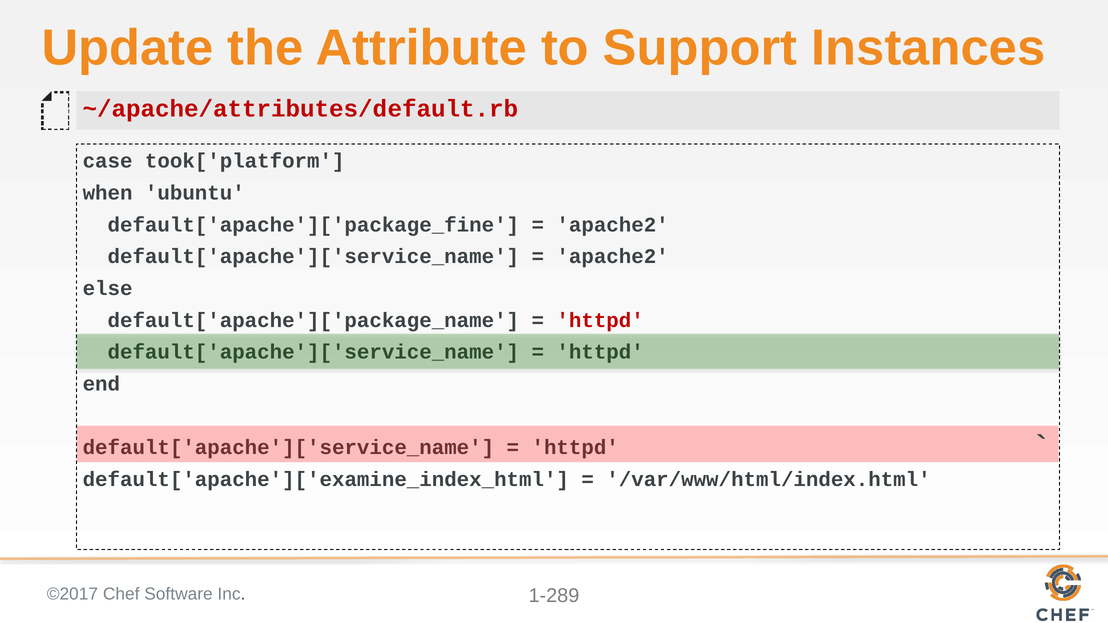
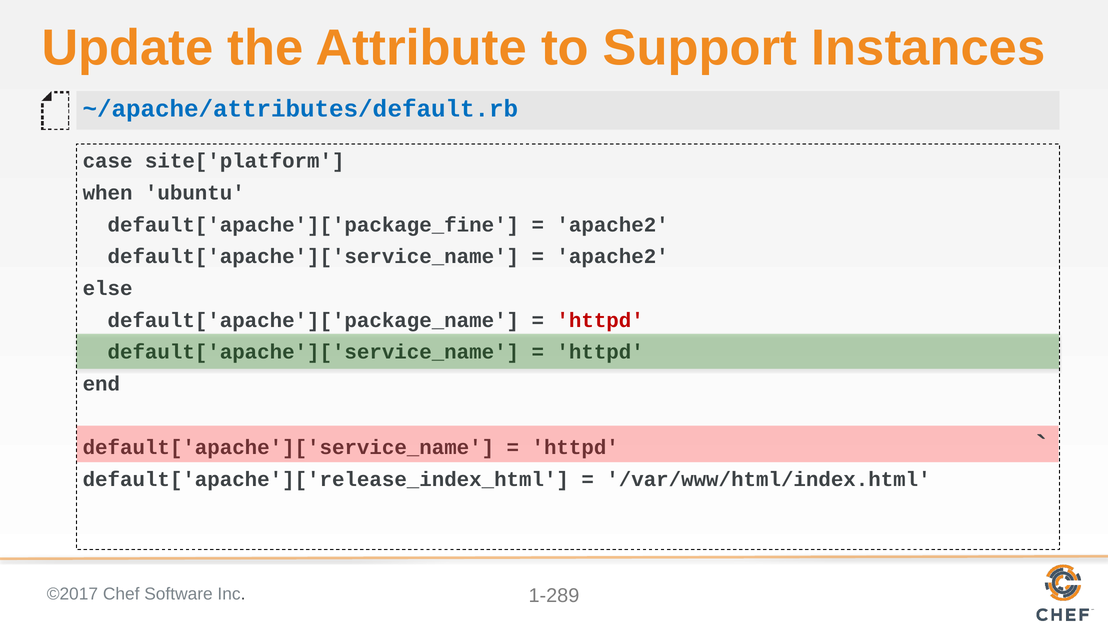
~/apache/attributes/default.rb colour: red -> blue
took['platform: took['platform -> site['platform
default['apache']['examine_index_html: default['apache']['examine_index_html -> default['apache']['release_index_html
